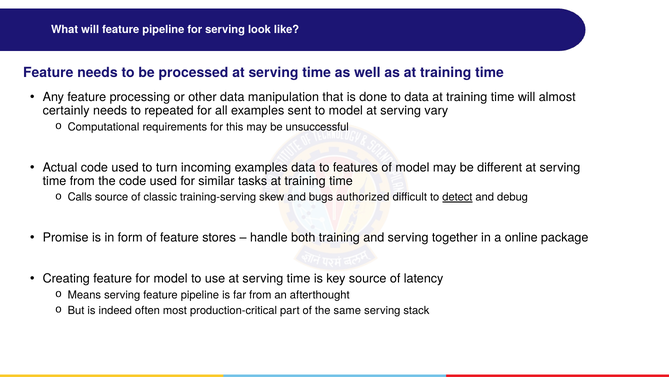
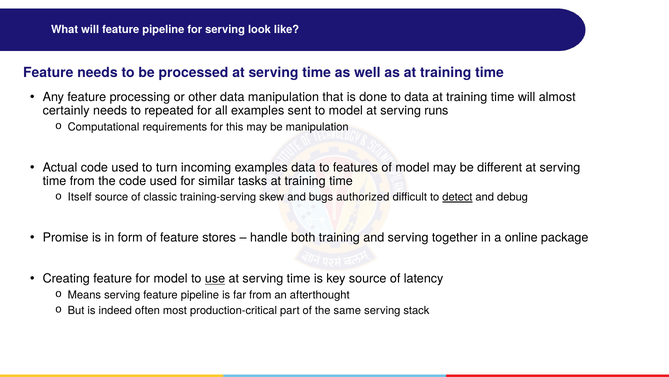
vary: vary -> runs
be unsuccessful: unsuccessful -> manipulation
Calls: Calls -> Itself
use underline: none -> present
